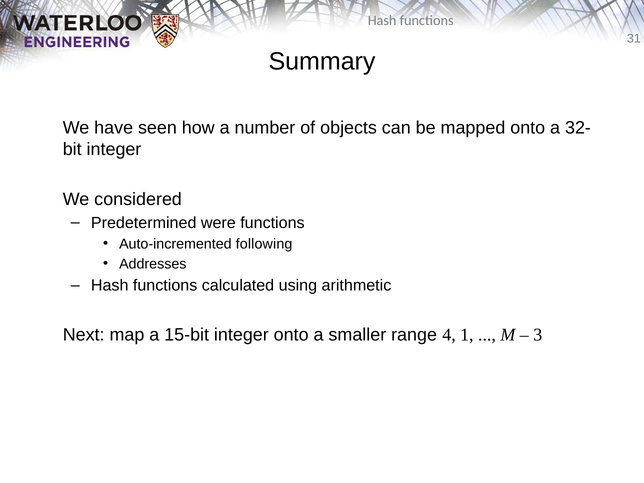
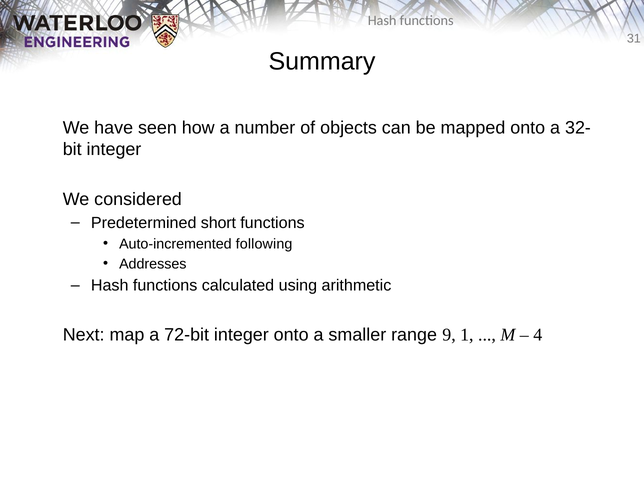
were: were -> short
15-bit: 15-bit -> 72-bit
4: 4 -> 9
3: 3 -> 4
